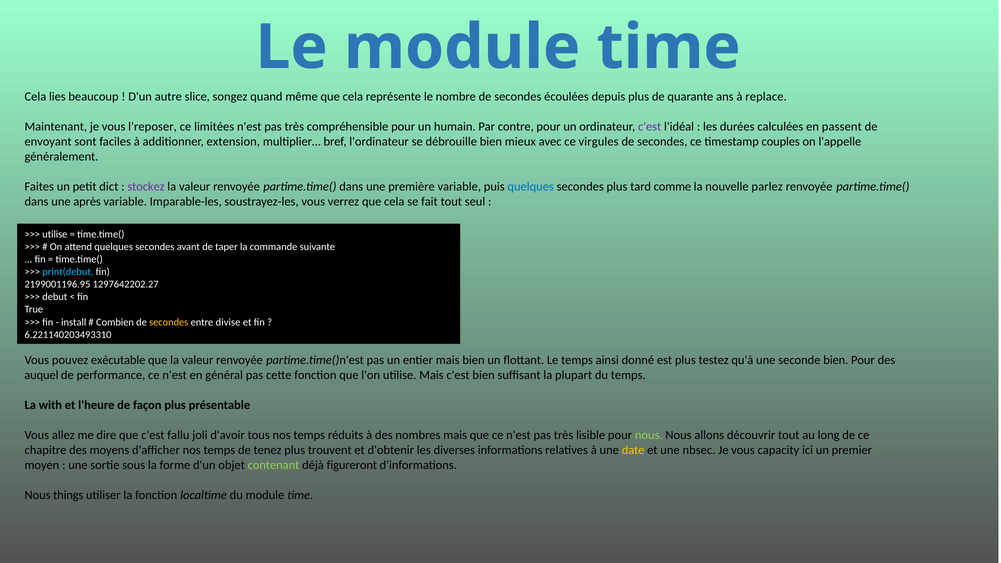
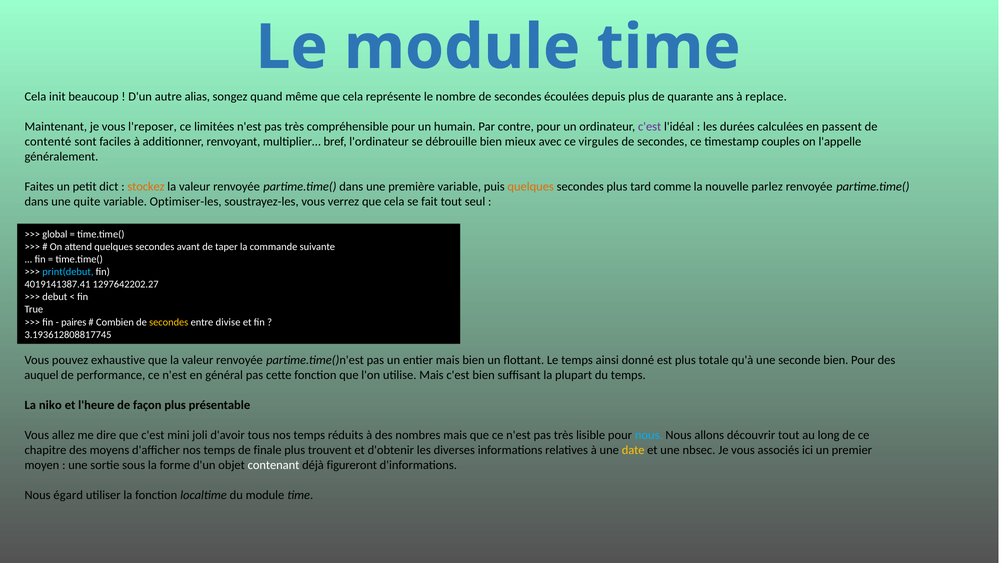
lies: lies -> init
slice: slice -> alias
envoyant: envoyant -> contenté
extension: extension -> renvoyant
stockez colour: purple -> orange
quelques at (531, 187) colour: blue -> orange
après: après -> quite
Imparable-les: Imparable-les -> Optimiser-les
utilise at (55, 234): utilise -> global
2199001196.95: 2199001196.95 -> 4019141387.41
install: install -> paires
6.221140203493310: 6.221140203493310 -> 3.193612808817745
exécutable: exécutable -> exhaustive
testez: testez -> totale
with: with -> niko
fallu: fallu -> mini
nous at (649, 435) colour: light green -> light blue
tenez: tenez -> finale
capacity: capacity -> associés
contenant colour: light green -> white
things: things -> égard
